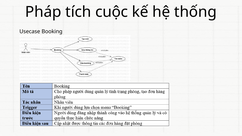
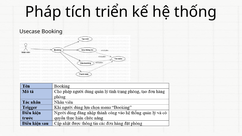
cuộc: cuộc -> triển
